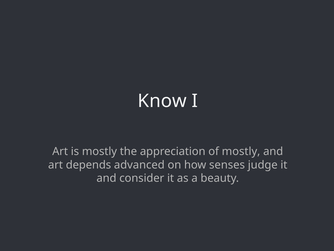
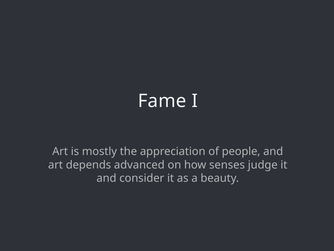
Know: Know -> Fame
of mostly: mostly -> people
